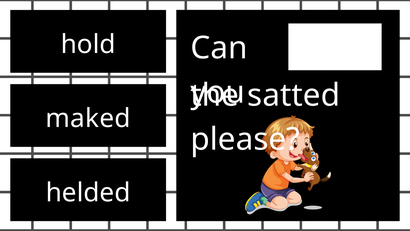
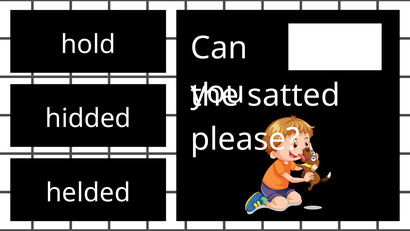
maked: maked -> hidded
